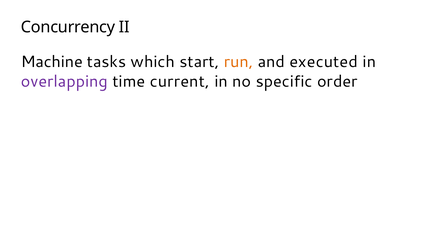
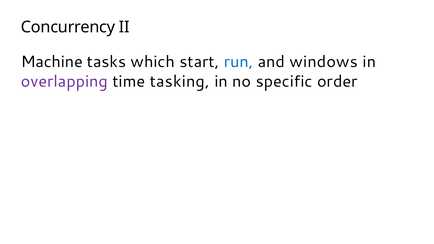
run colour: orange -> blue
executed: executed -> windows
current: current -> tasking
